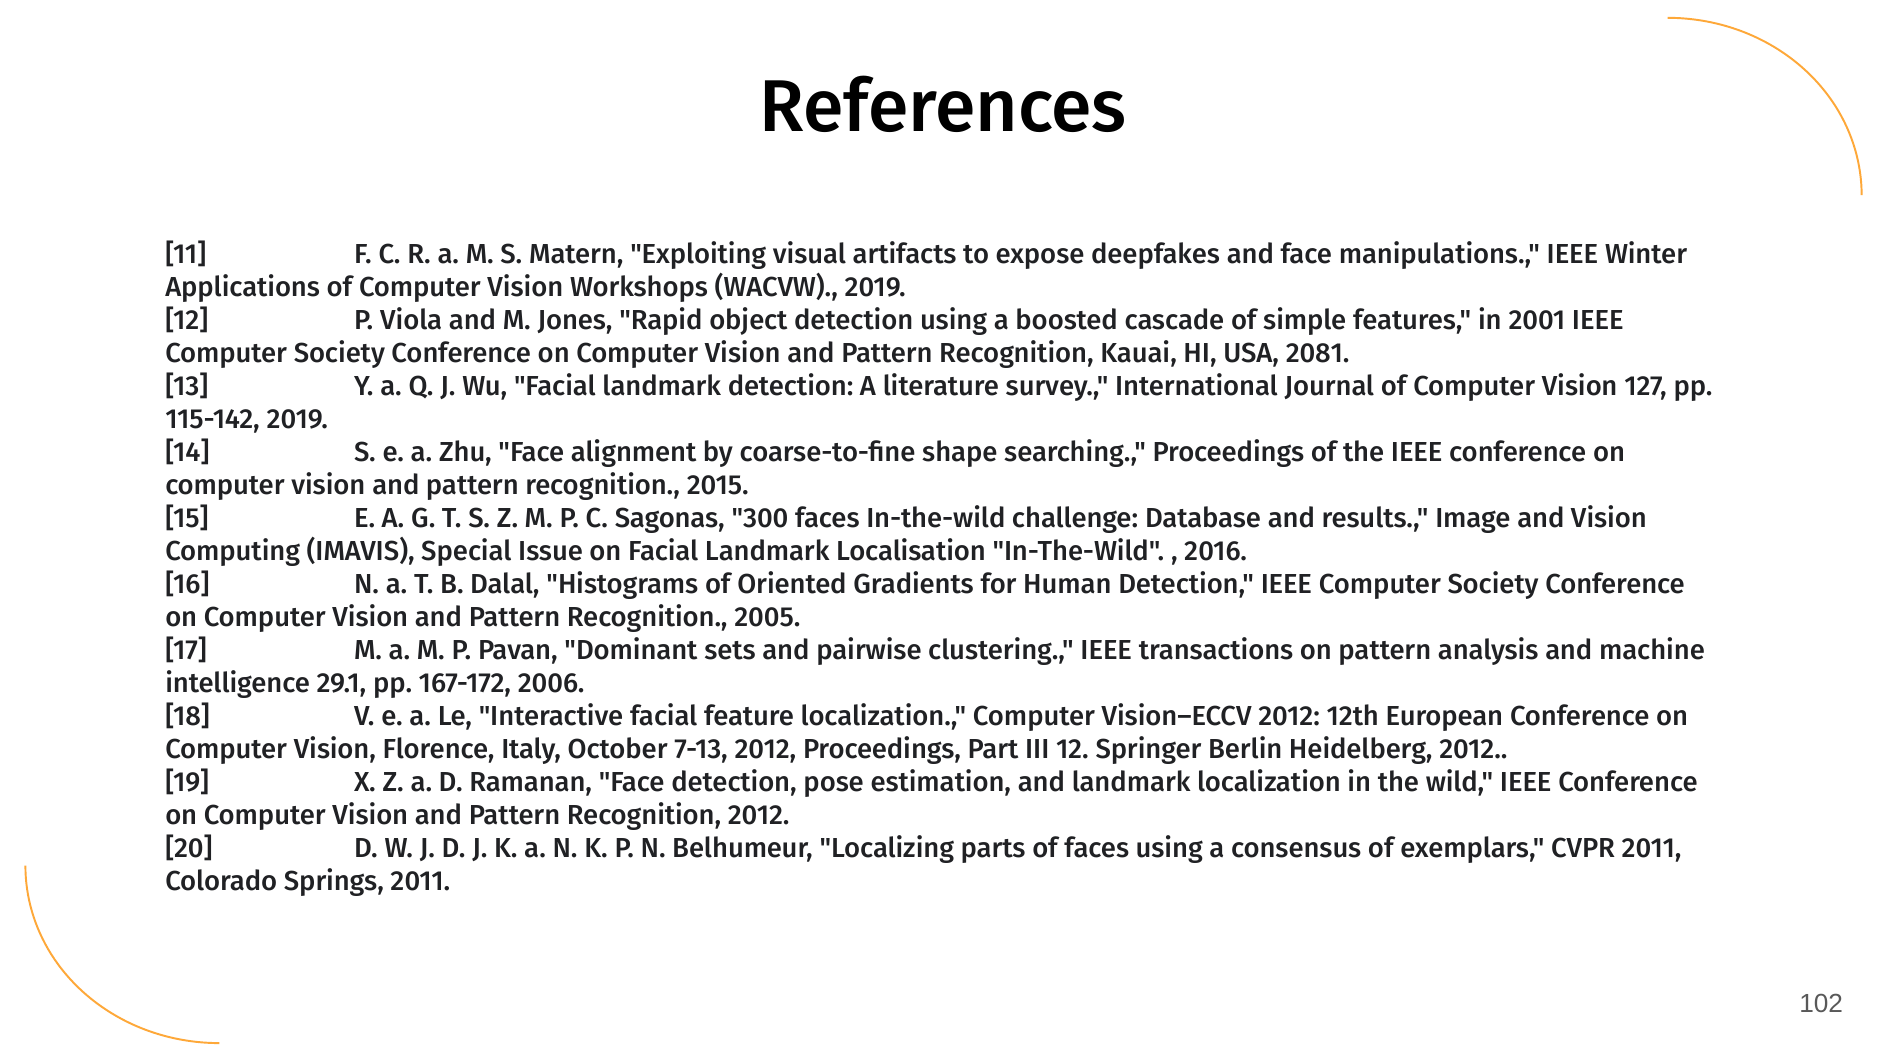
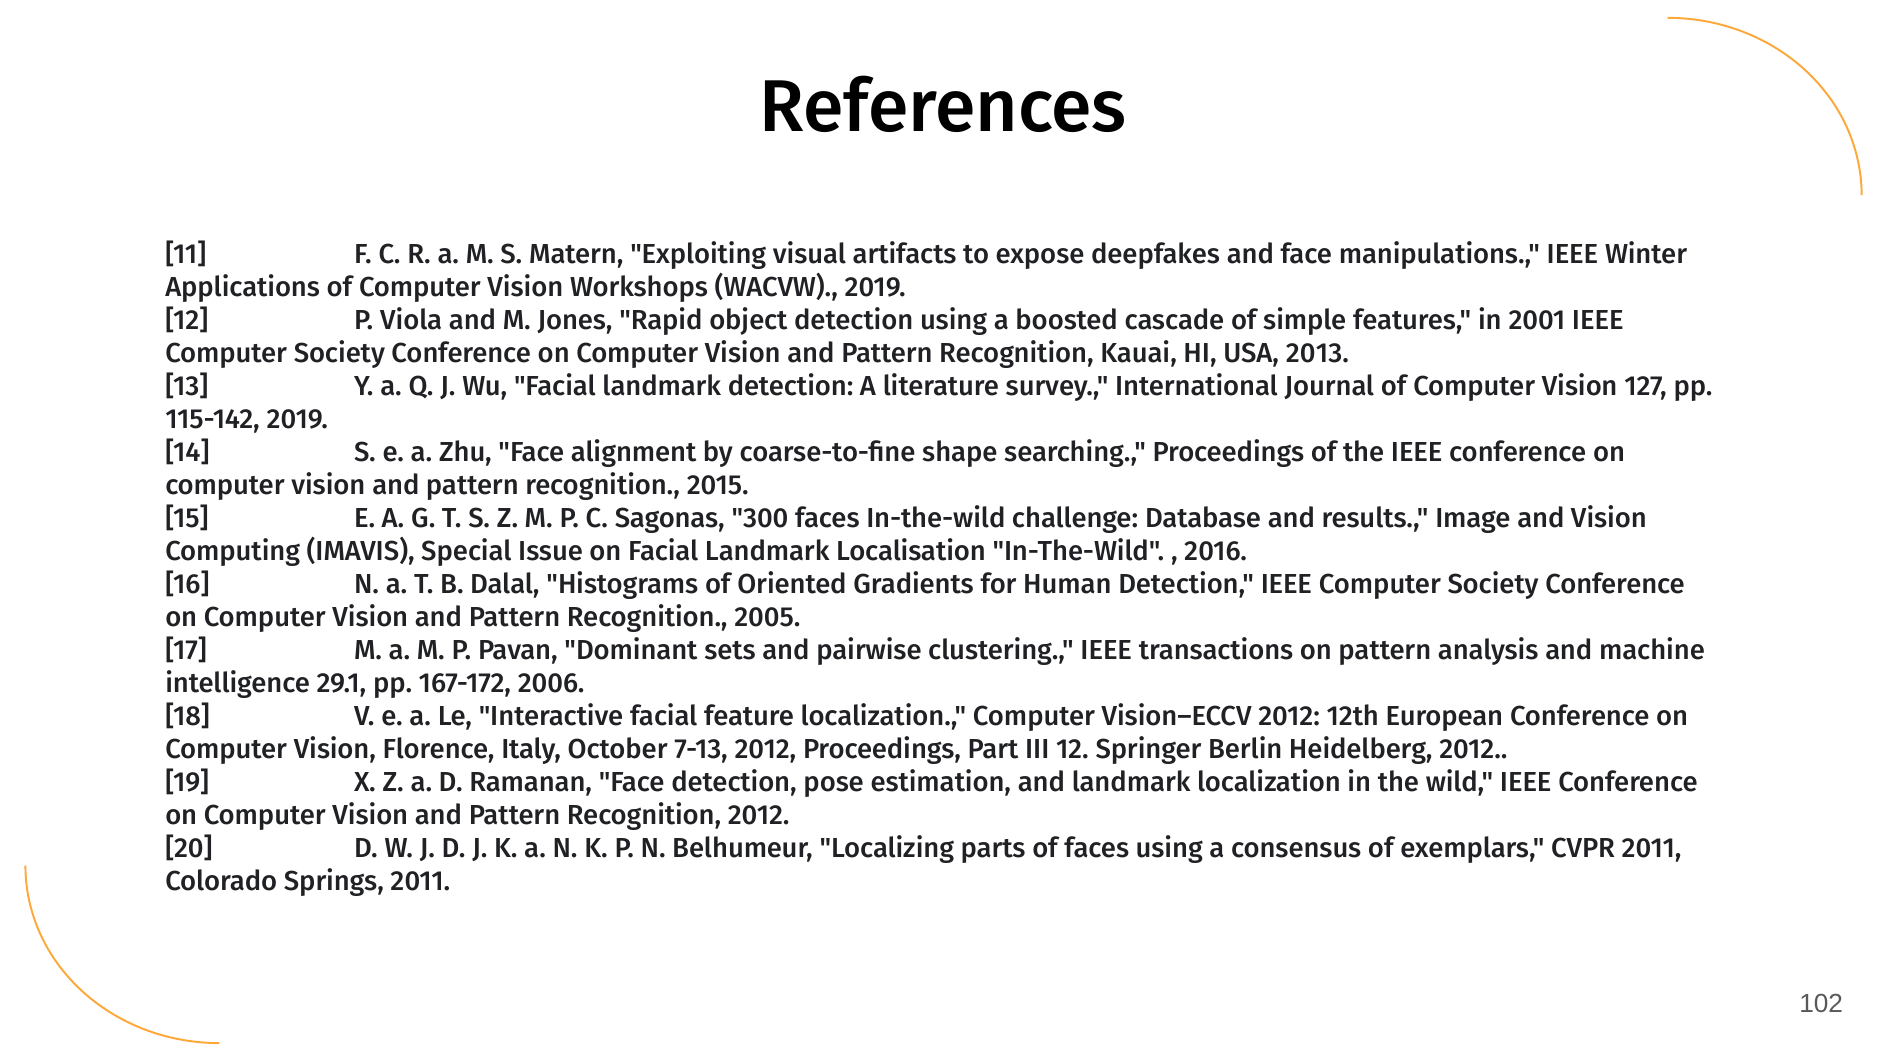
2081: 2081 -> 2013
